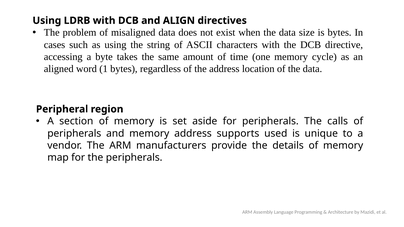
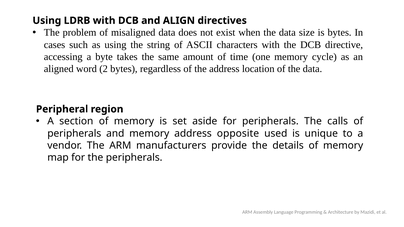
1: 1 -> 2
supports: supports -> opposite
